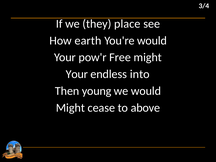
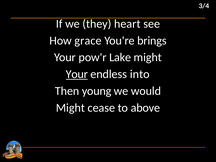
place: place -> heart
earth: earth -> grace
You're would: would -> brings
Free: Free -> Lake
Your at (77, 74) underline: none -> present
